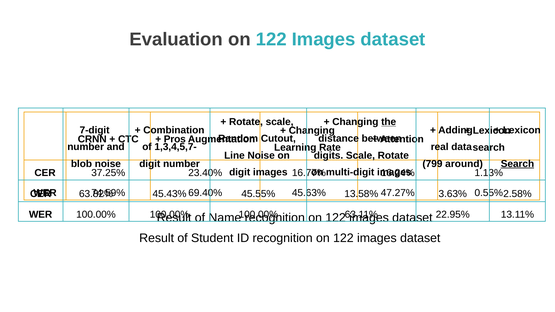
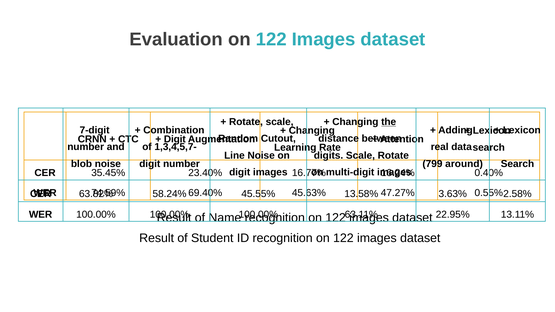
Pros at (175, 139): Pros -> Digit
Search at (517, 164) underline: present -> none
37.25%: 37.25% -> 35.45%
1.13%: 1.13% -> 0.40%
45.43%: 45.43% -> 58.24%
